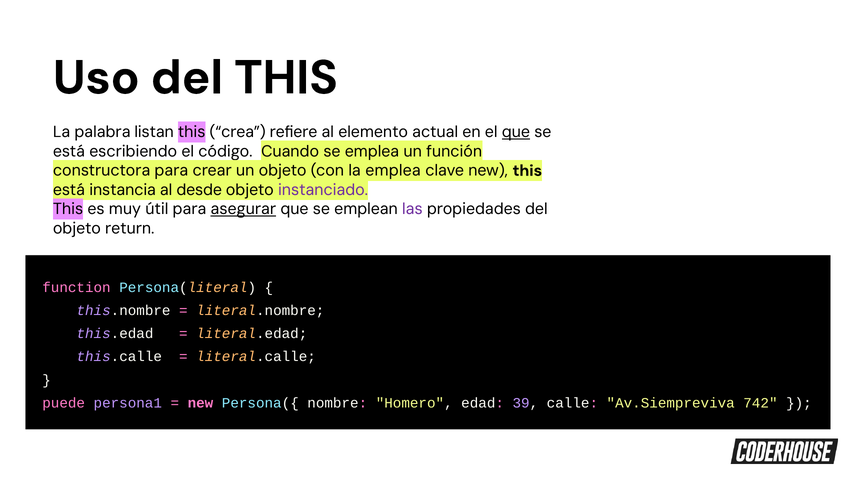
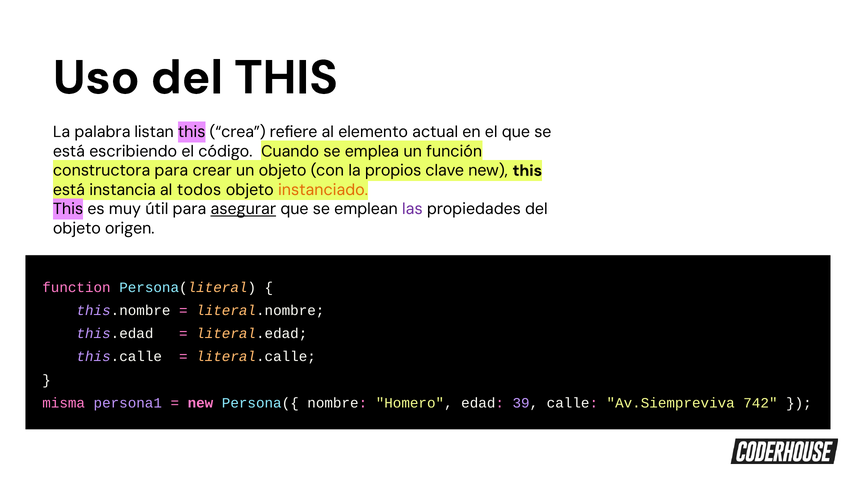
que at (516, 132) underline: present -> none
emplea at (393, 171): emplea -> propios
desde: desde -> todos
instanciado colour: purple -> orange
return: return -> origen
puede: puede -> misma
